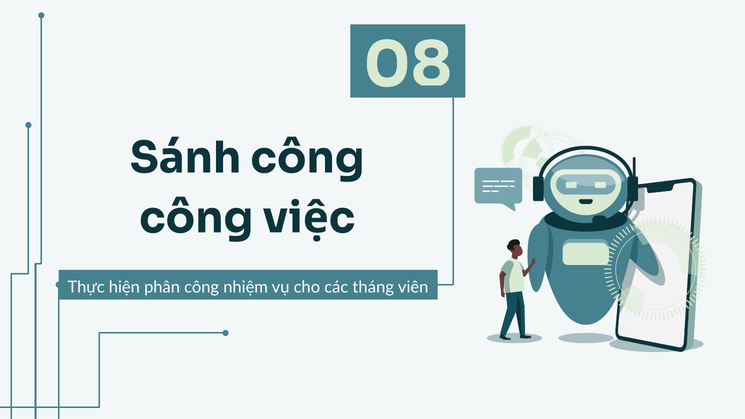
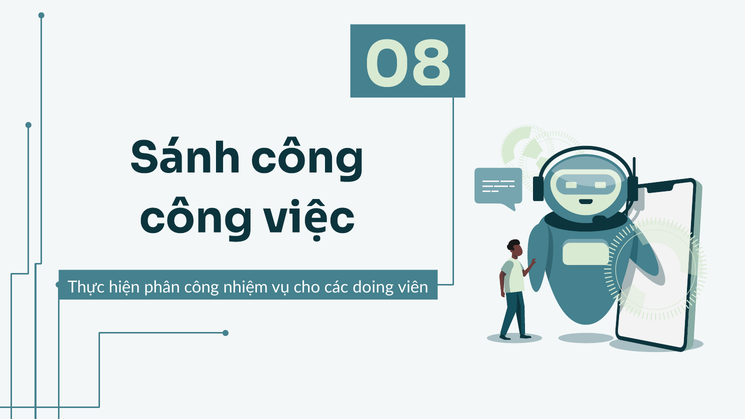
tháng: tháng -> doing
